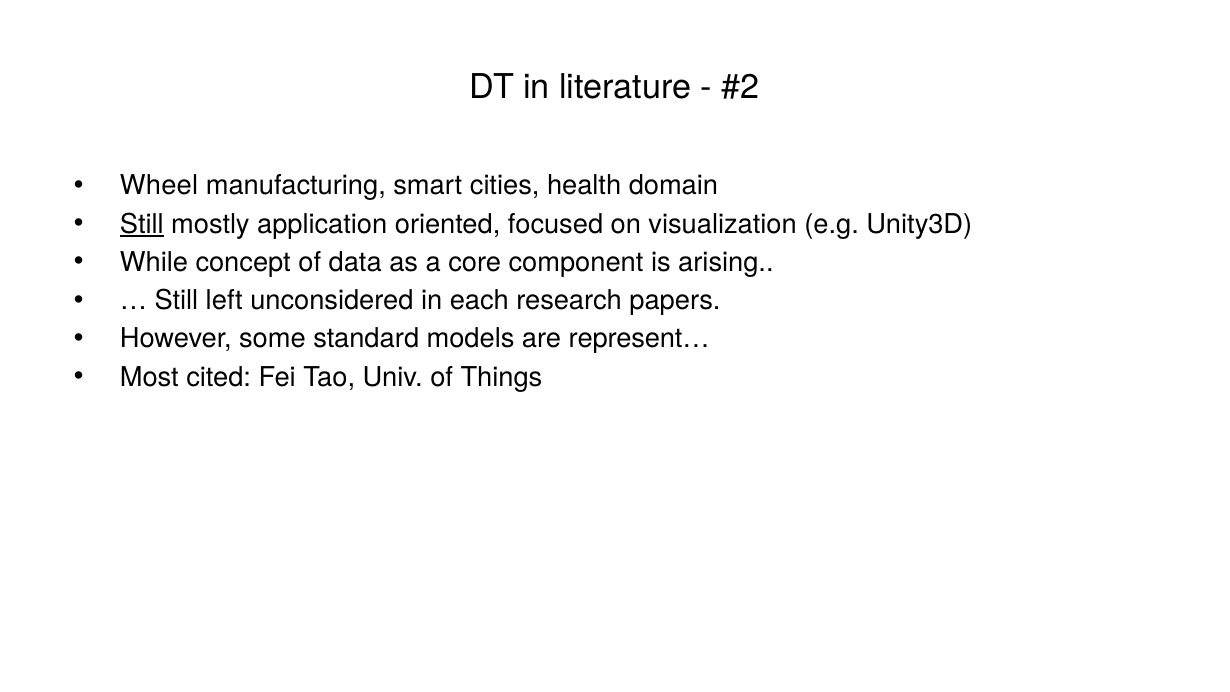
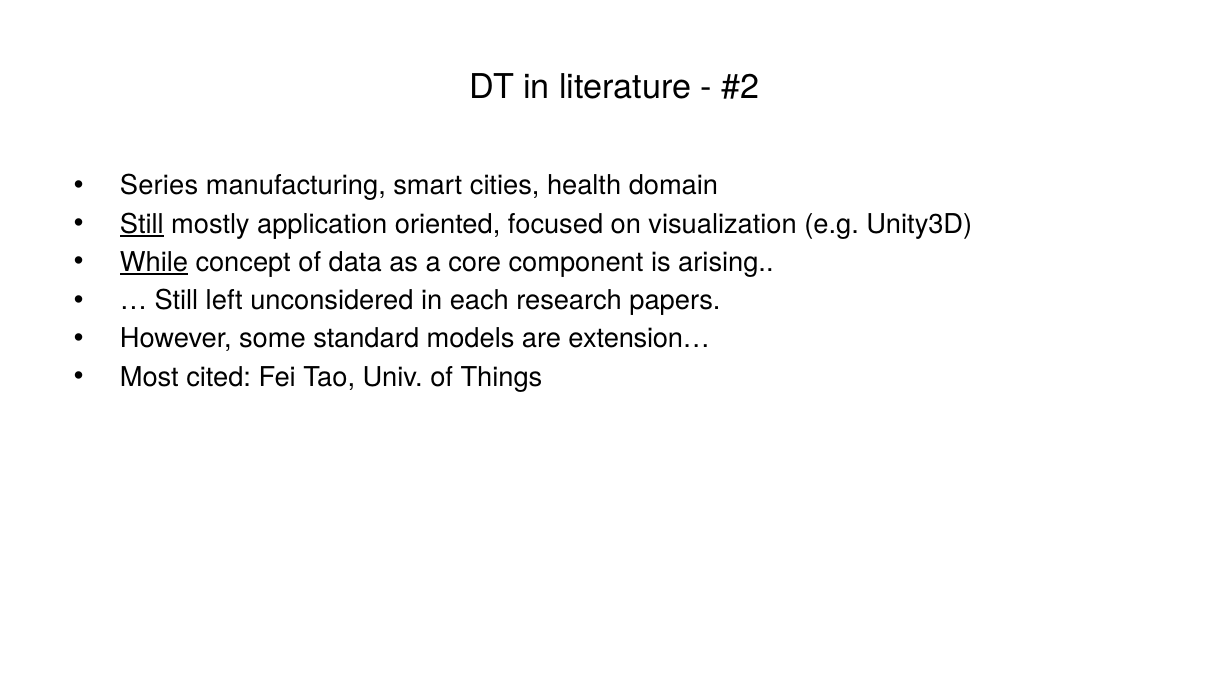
Wheel: Wheel -> Series
While underline: none -> present
represent…: represent… -> extension…
